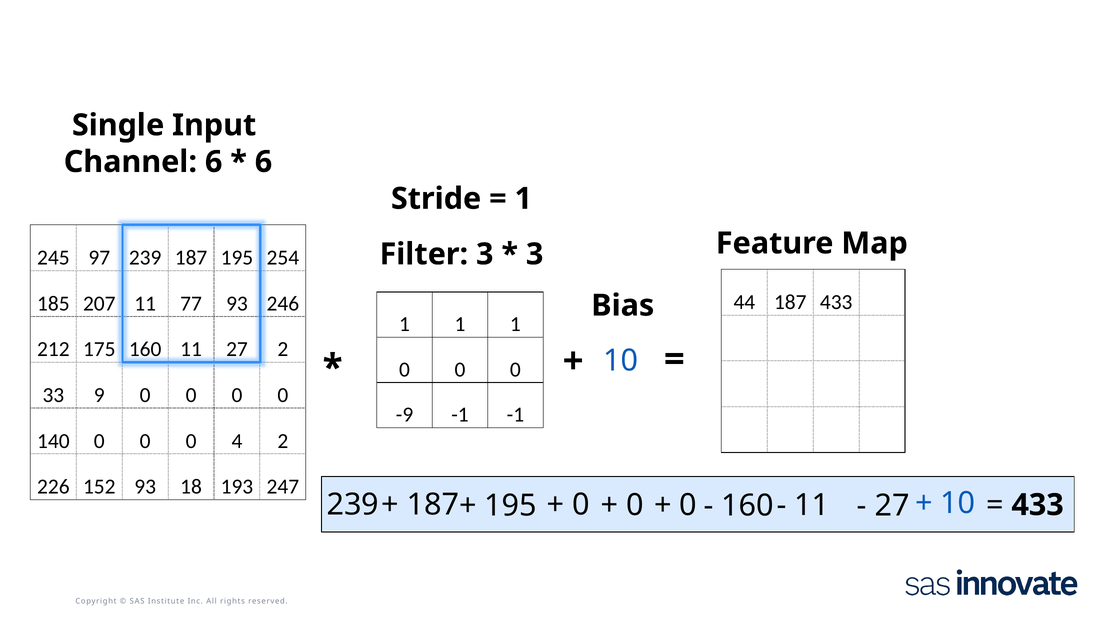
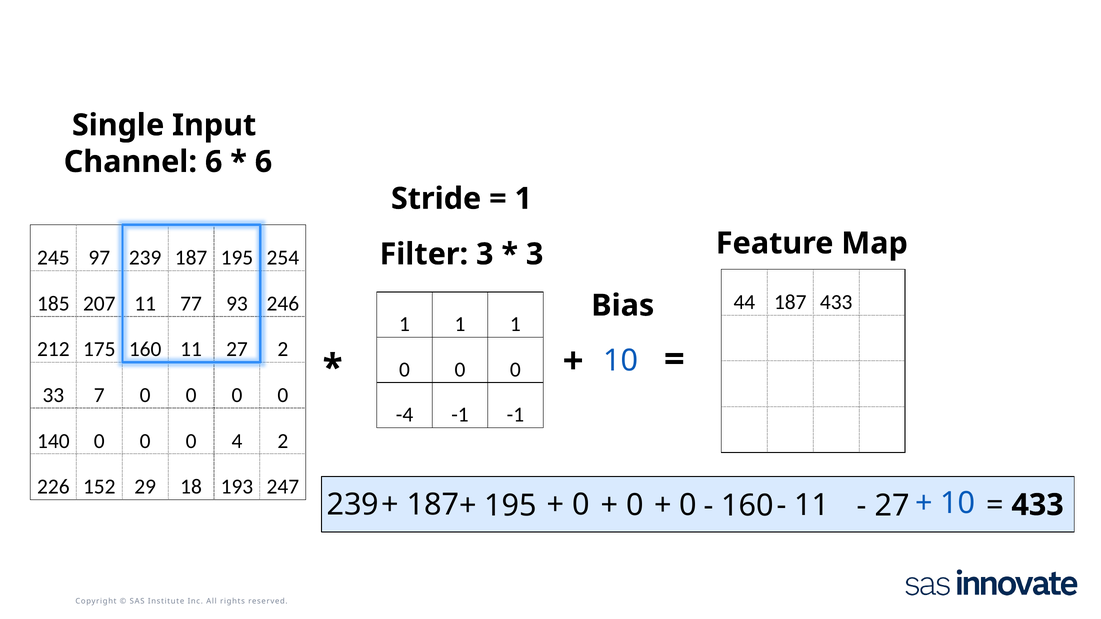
9: 9 -> 7
-9: -9 -> -4
152 93: 93 -> 29
